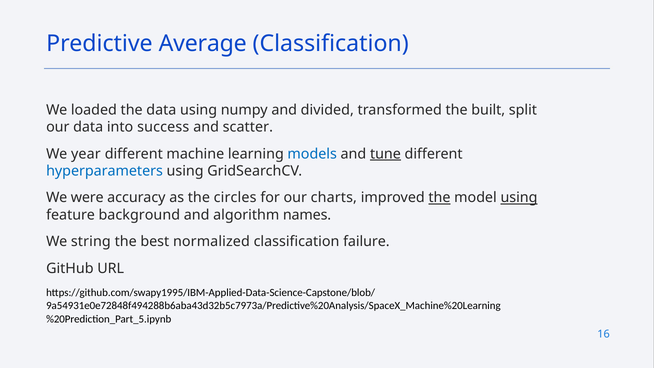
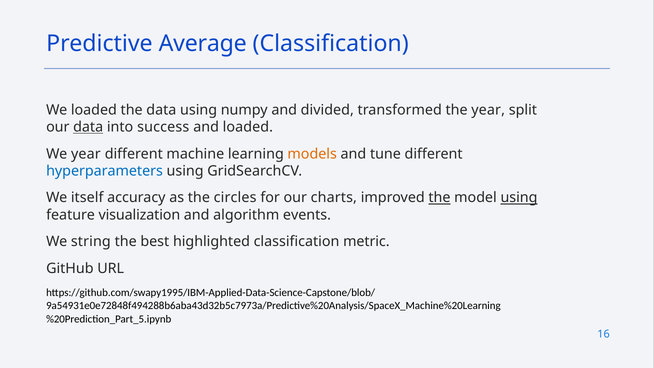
the built: built -> year
data at (88, 127) underline: none -> present
and scatter: scatter -> loaded
models colour: blue -> orange
tune underline: present -> none
were: were -> itself
background: background -> visualization
names: names -> events
normalized: normalized -> highlighted
failure: failure -> metric
